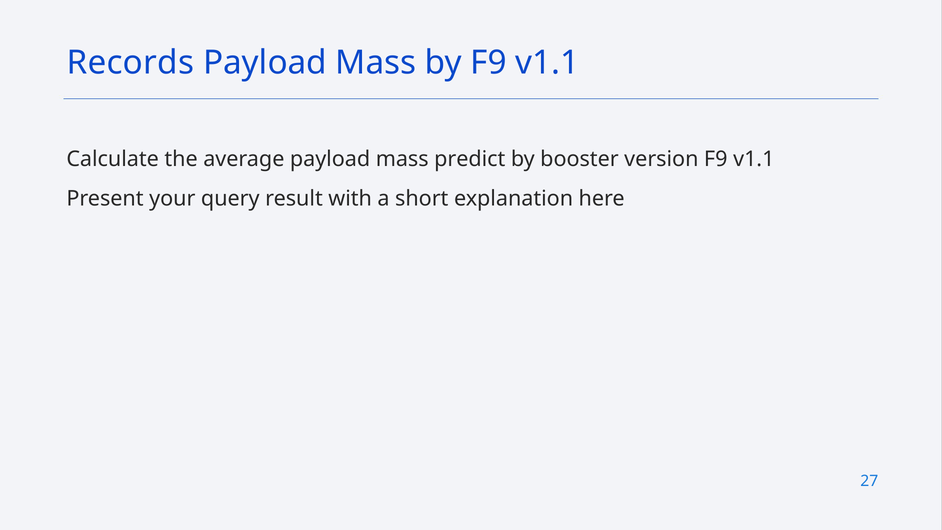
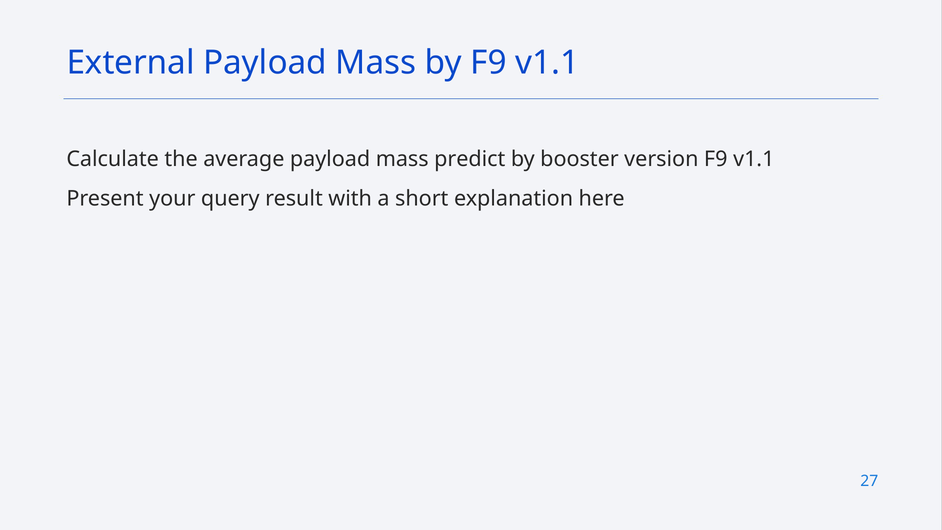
Records: Records -> External
